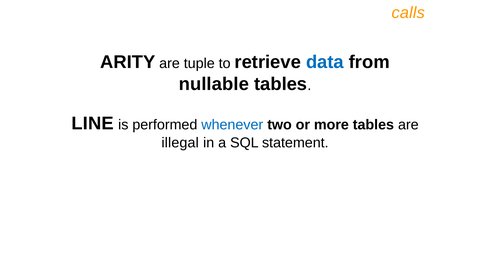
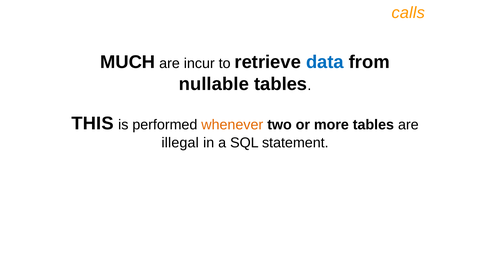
ARITY: ARITY -> MUCH
tuple: tuple -> incur
LINE: LINE -> THIS
whenever colour: blue -> orange
